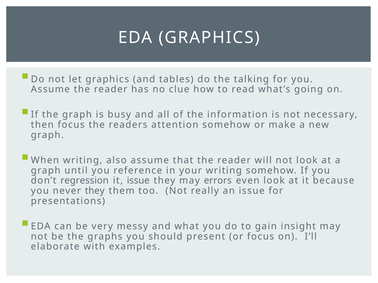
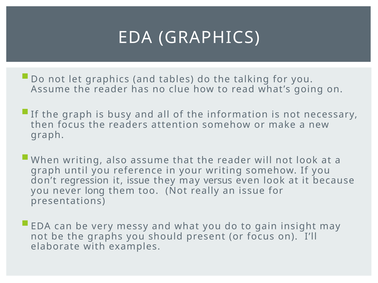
errors: errors -> versus
never they: they -> long
